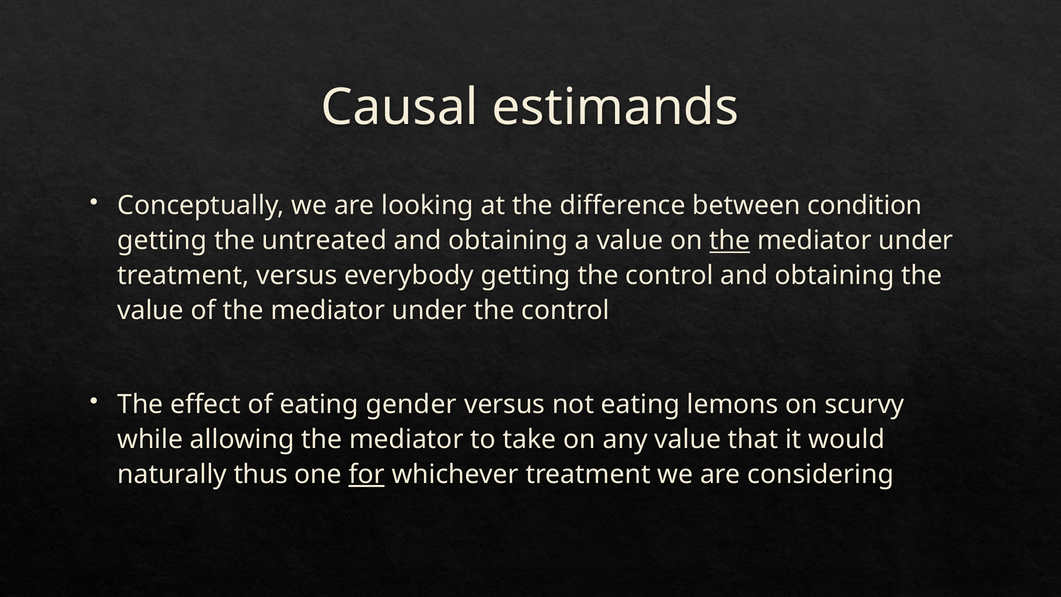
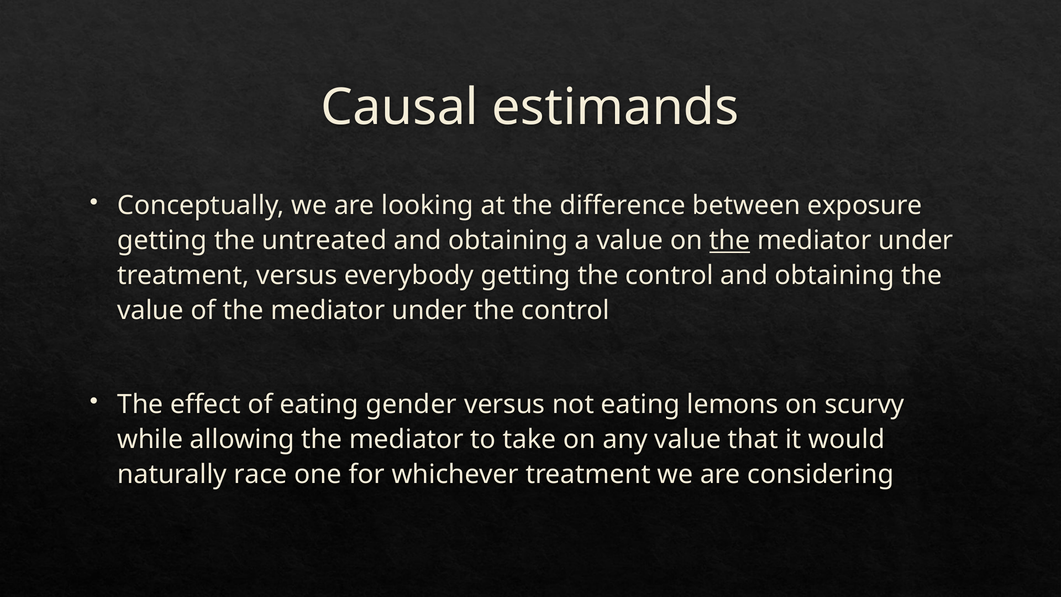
condition: condition -> exposure
thus: thus -> race
for underline: present -> none
